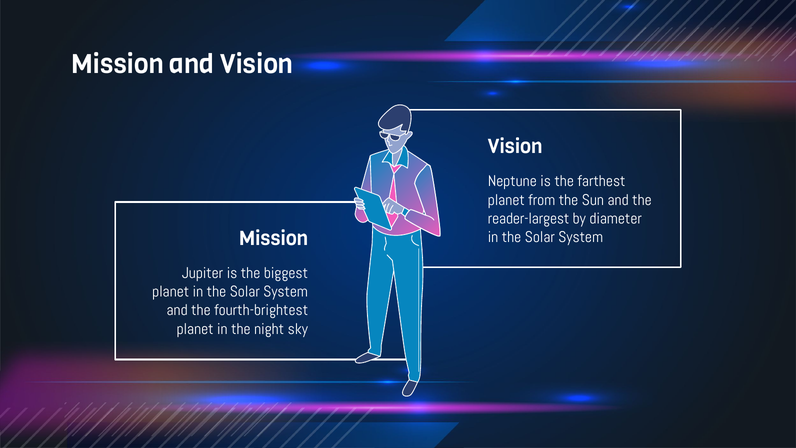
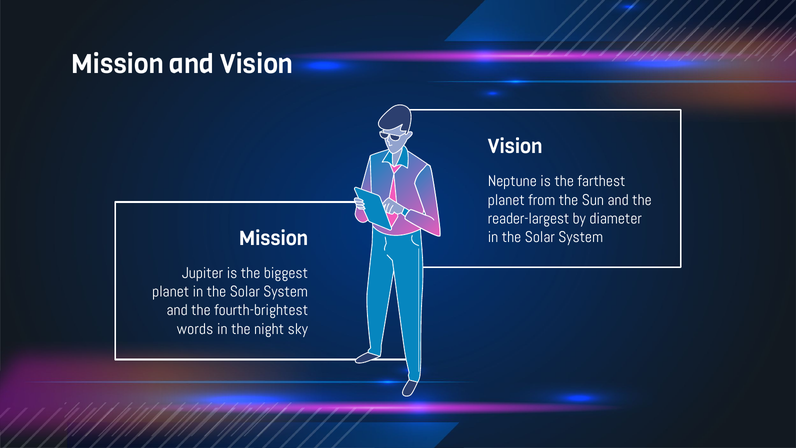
planet at (195, 329): planet -> words
